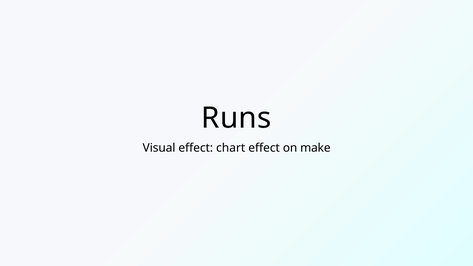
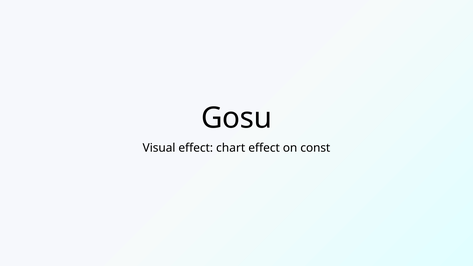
Runs: Runs -> Gosu
make: make -> const
